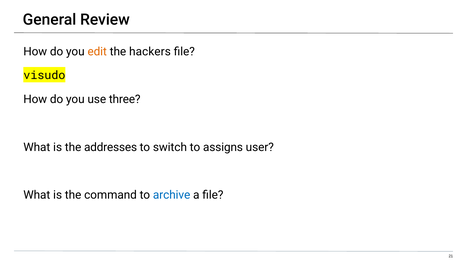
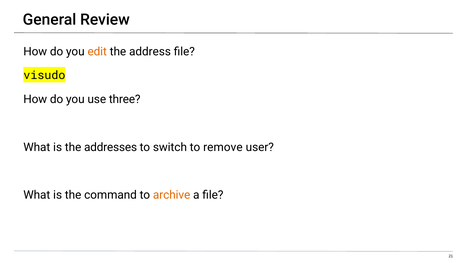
hackers: hackers -> address
assigns: assigns -> remove
archive colour: blue -> orange
